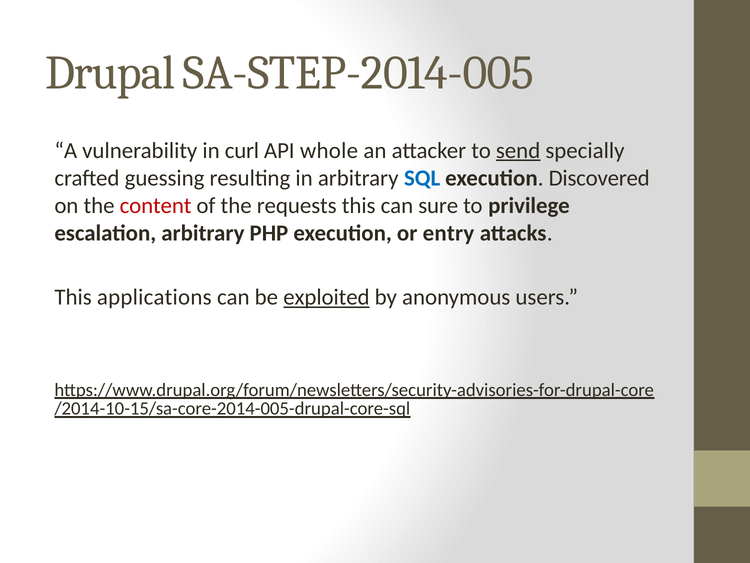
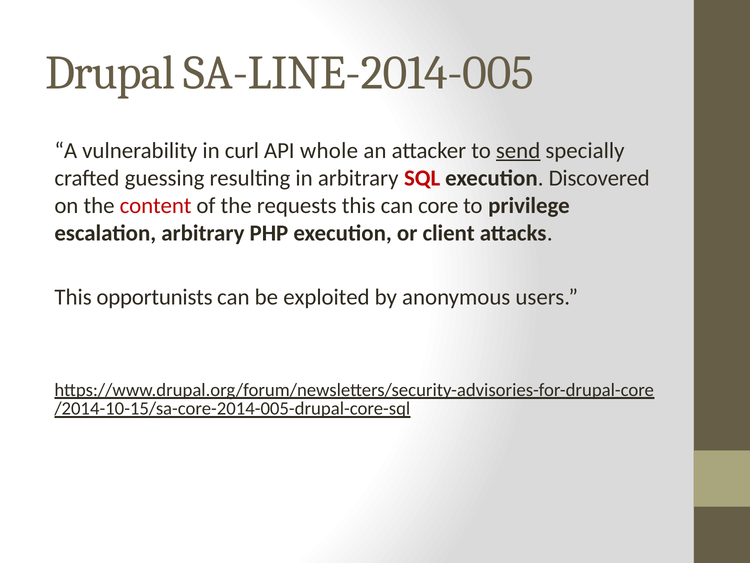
SA-STEP-2014-005: SA-STEP-2014-005 -> SA-LINE-2014-005
SQL colour: blue -> red
sure: sure -> core
entry: entry -> client
applications: applications -> opportunists
exploited underline: present -> none
